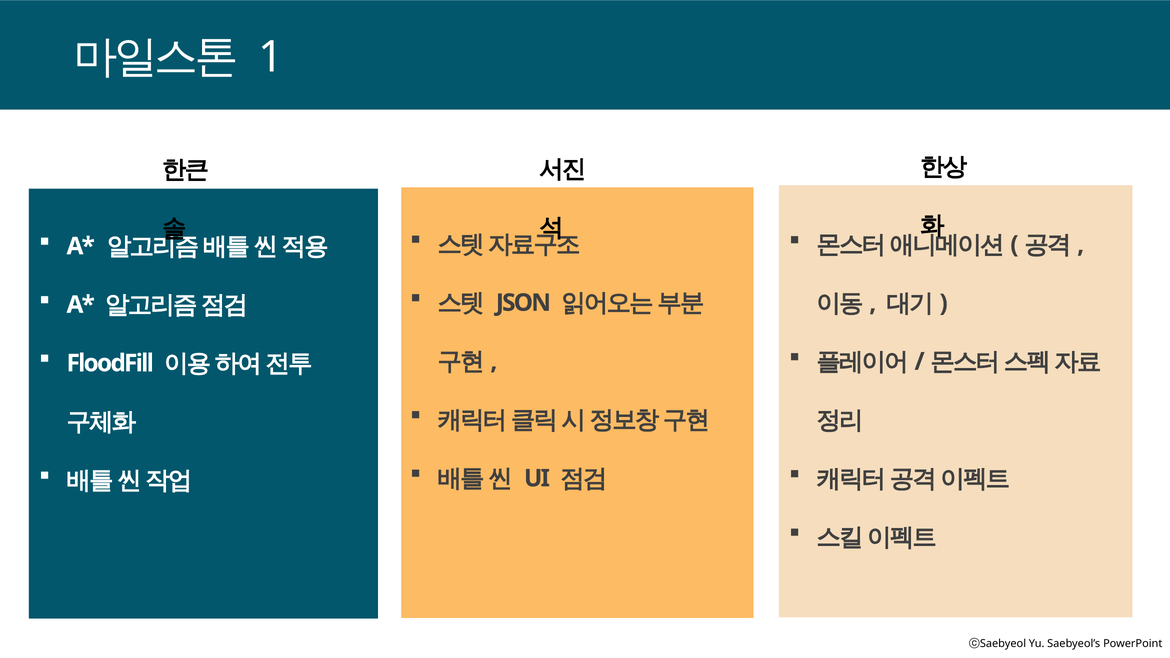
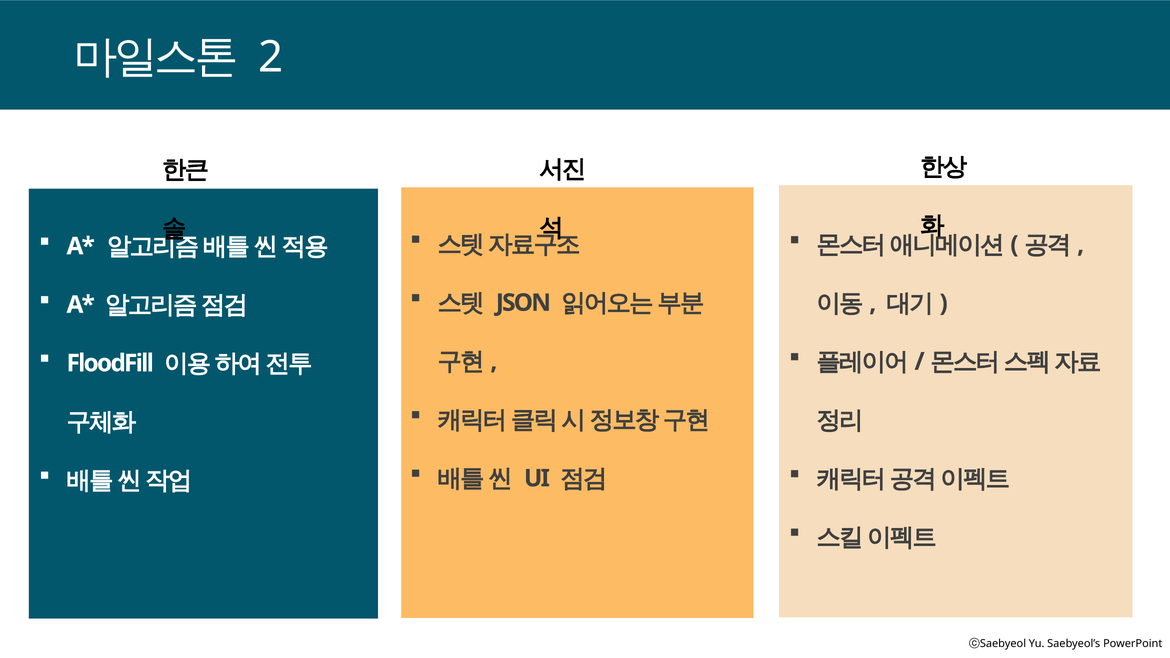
1: 1 -> 2
